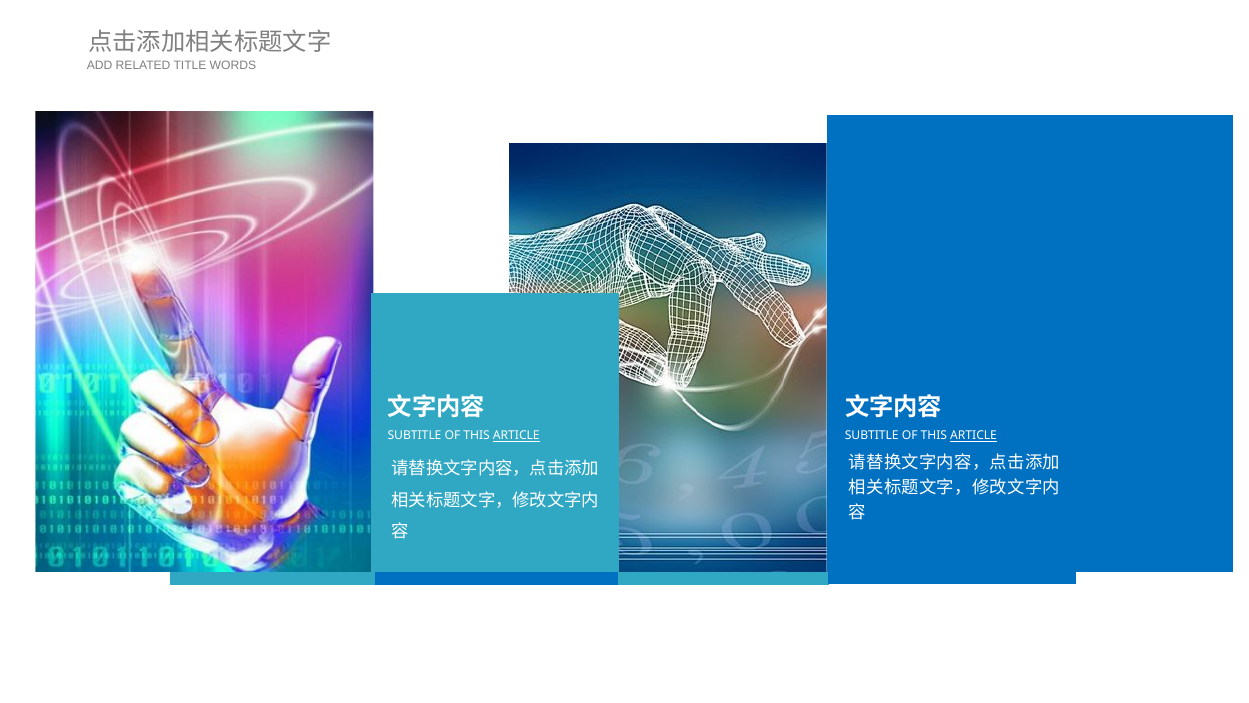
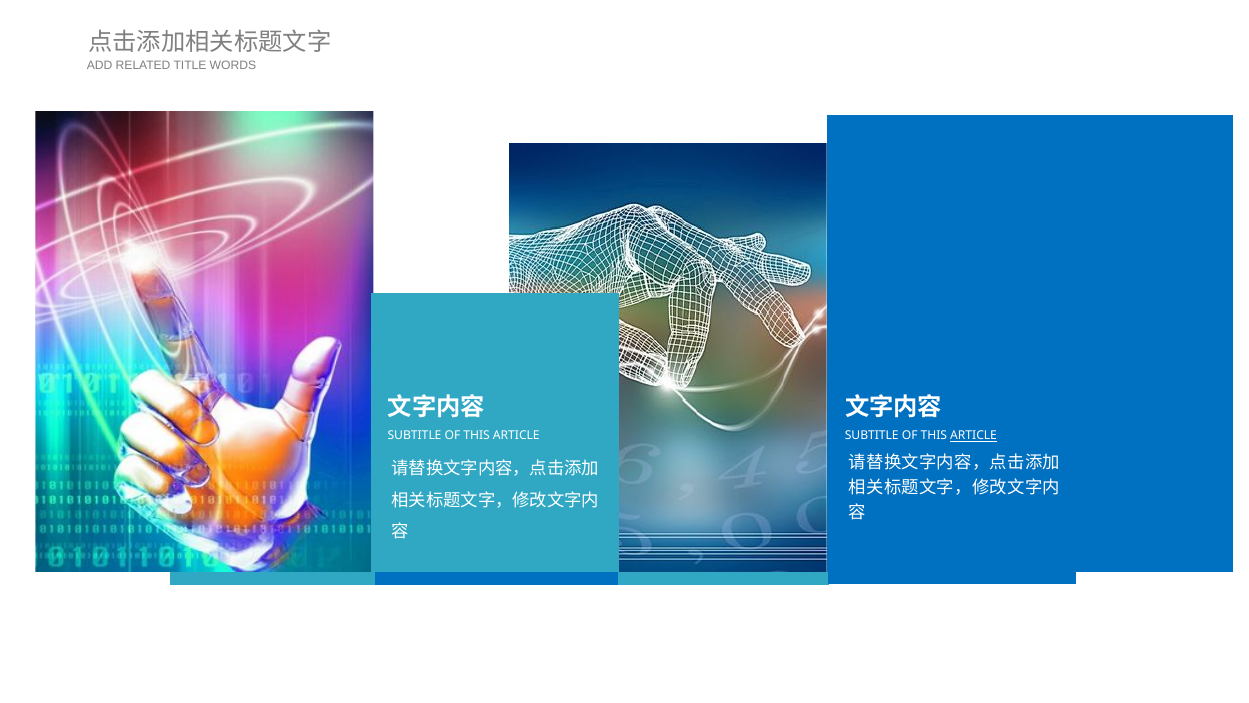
ARTICLE at (516, 436) underline: present -> none
